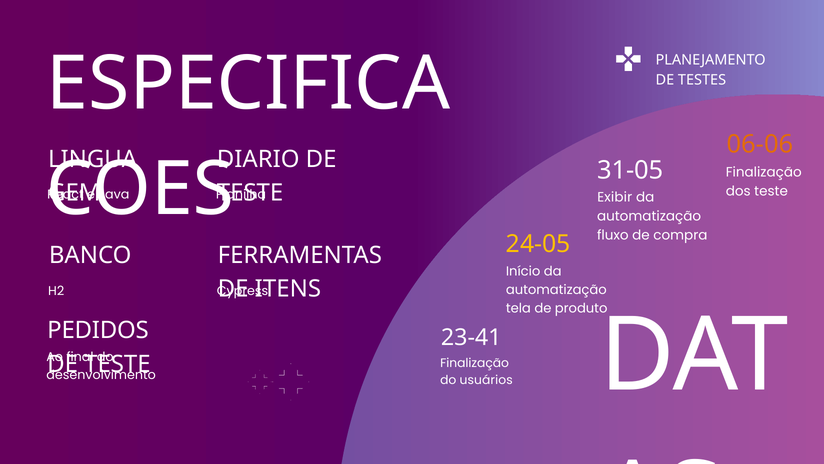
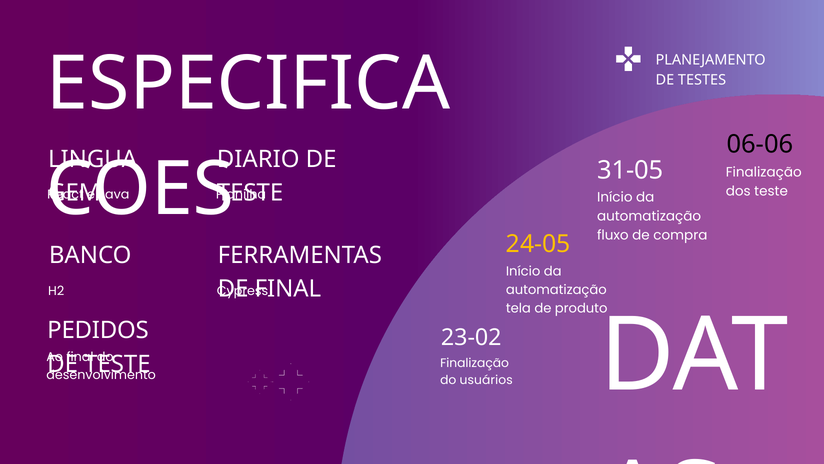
06-06 colour: orange -> black
Exibir at (615, 197): Exibir -> Início
ITENS at (288, 289): ITENS -> FINAL
23-41: 23-41 -> 23-02
